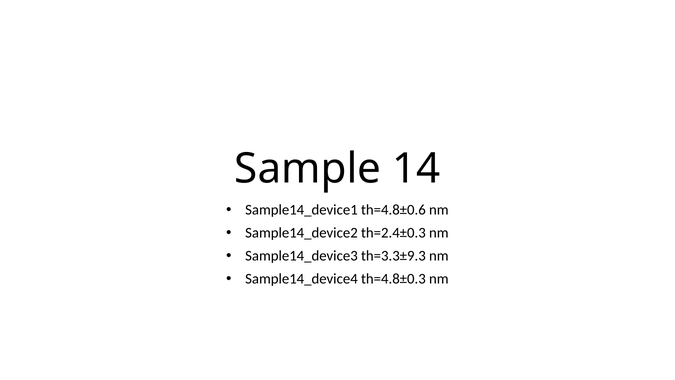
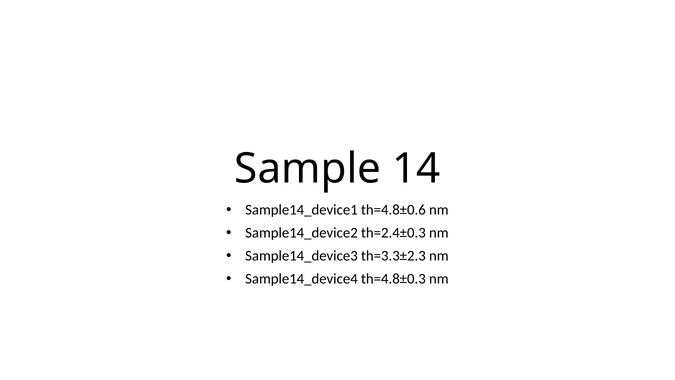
th=3.3±9.3: th=3.3±9.3 -> th=3.3±2.3
